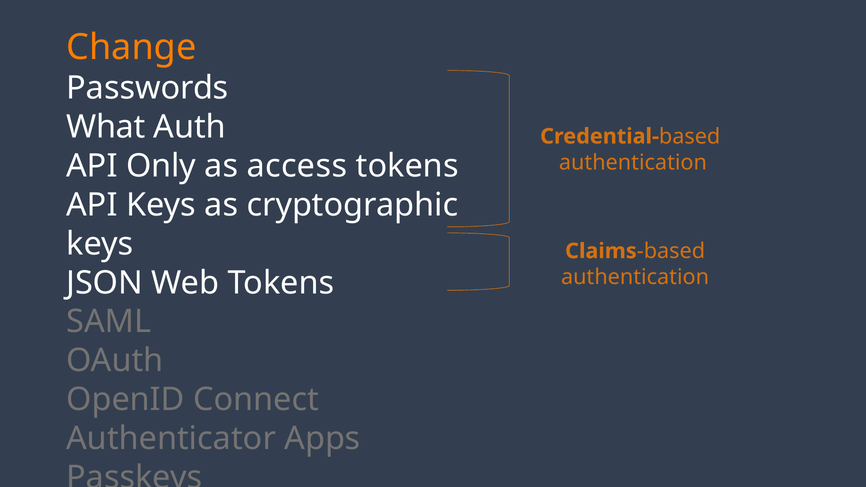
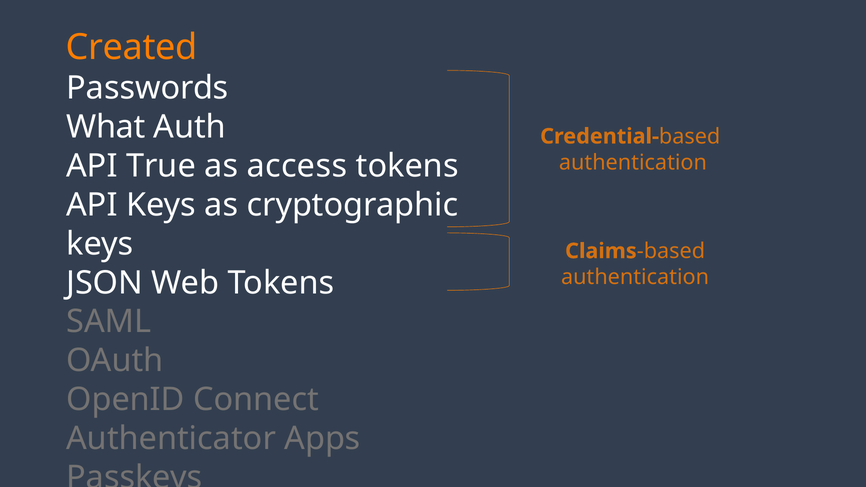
Change: Change -> Created
Only: Only -> True
